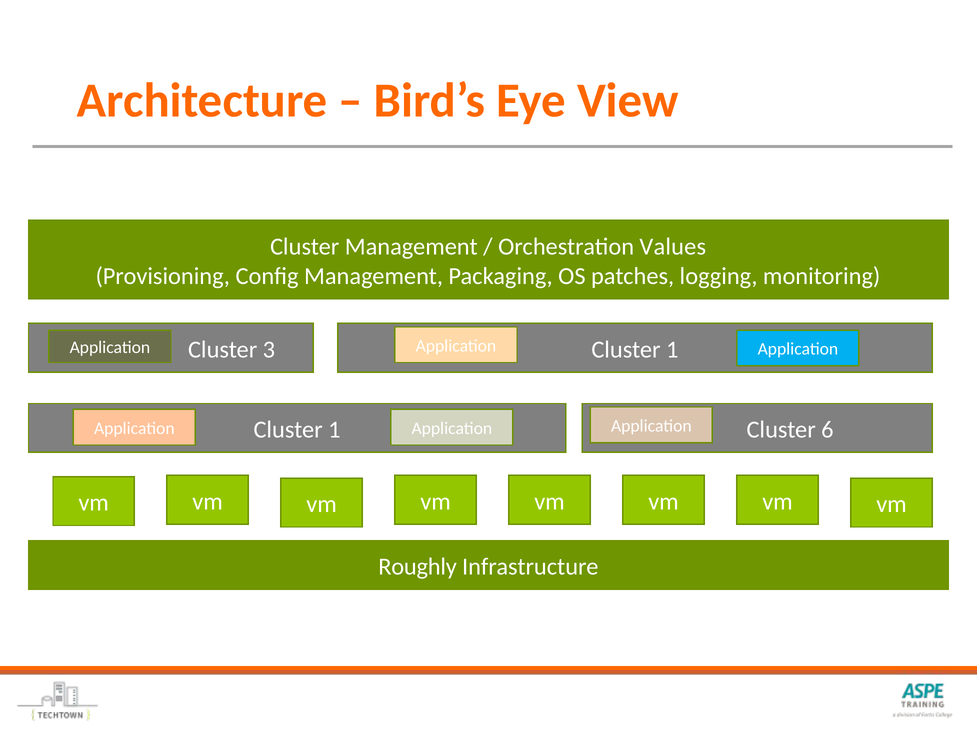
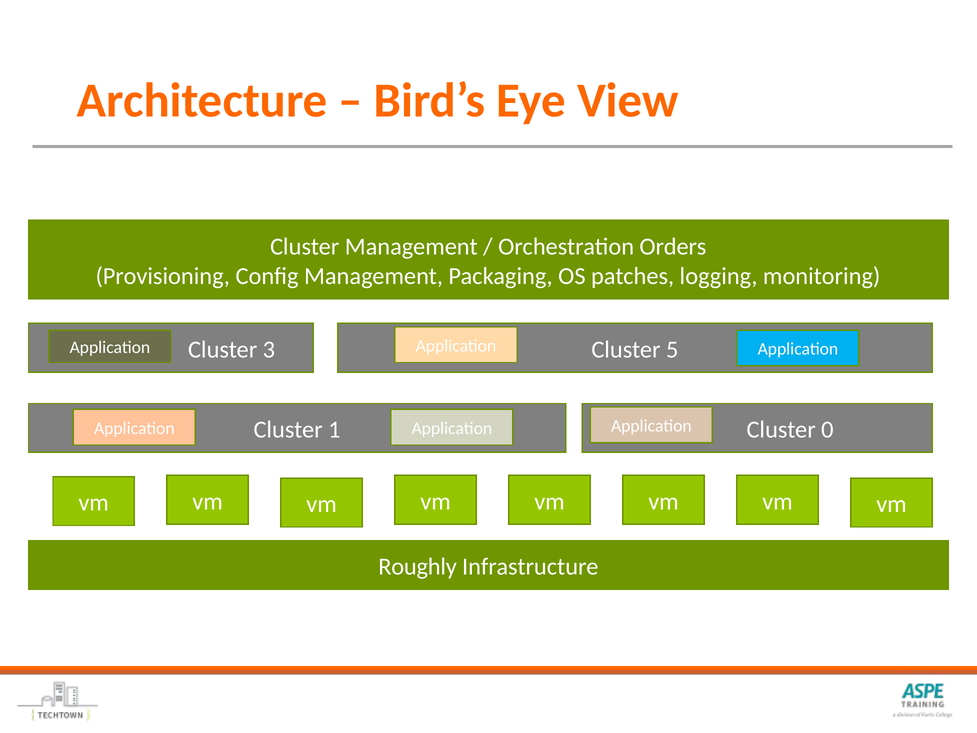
Values: Values -> Orders
3 Cluster 1: 1 -> 5
6: 6 -> 0
